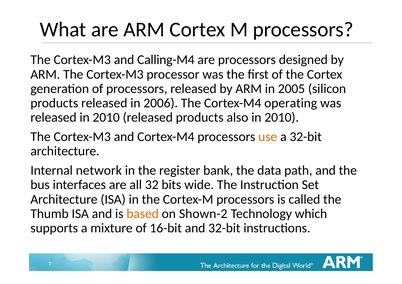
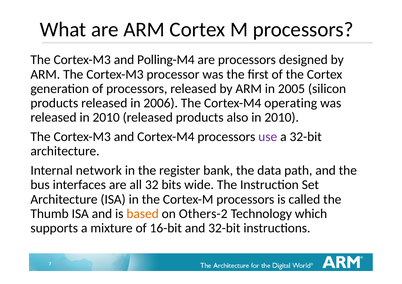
Calling-M4: Calling-M4 -> Polling-M4
use colour: orange -> purple
Shown-2: Shown-2 -> Others-2
